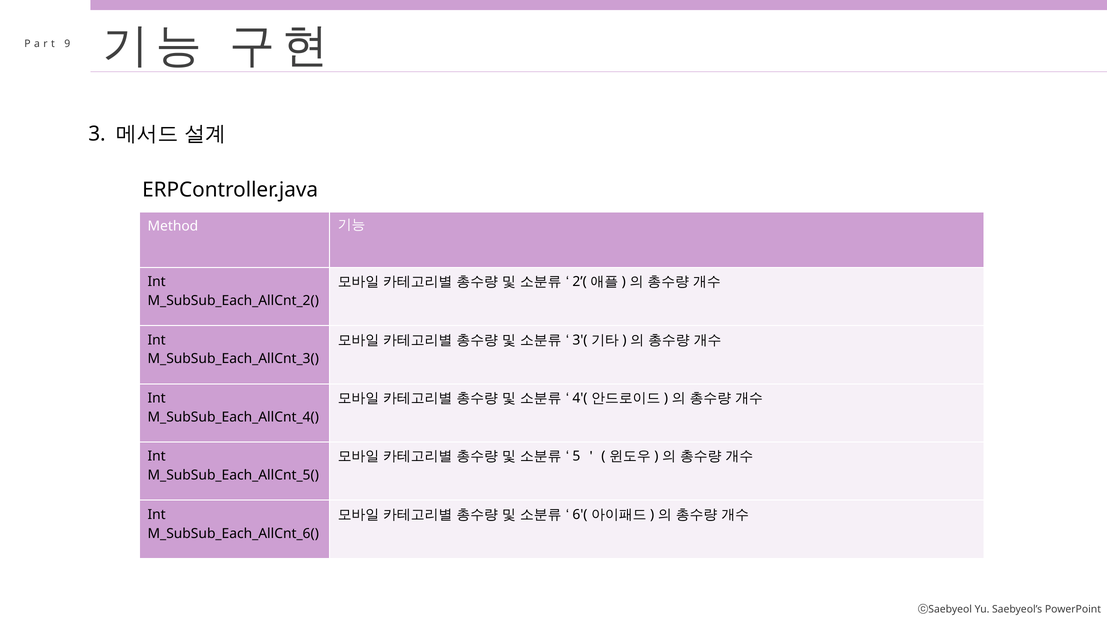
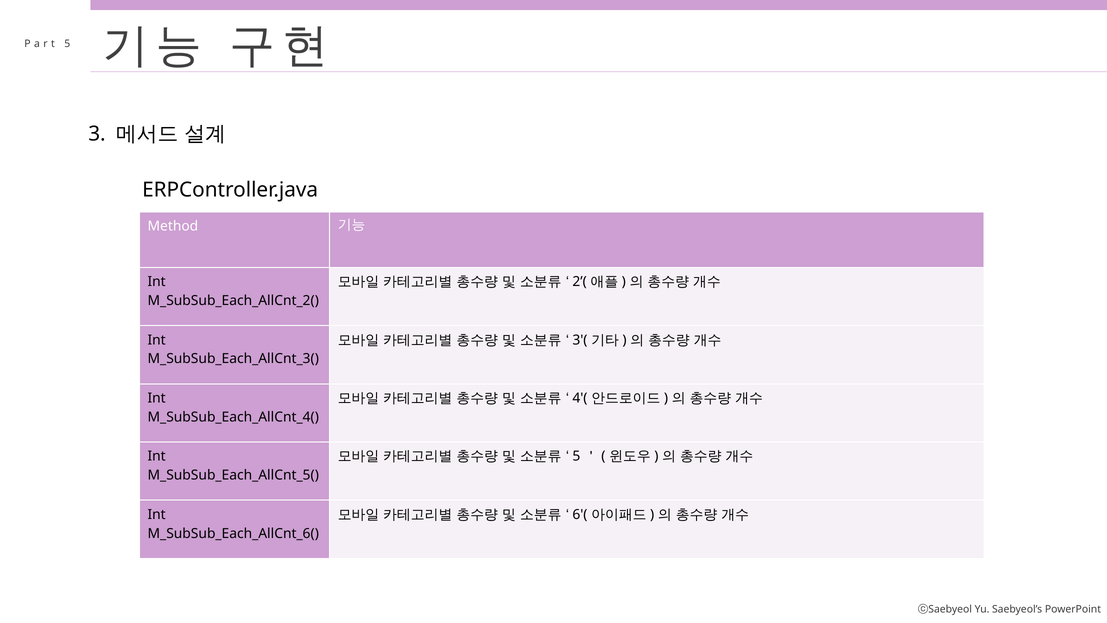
9 at (67, 44): 9 -> 5
